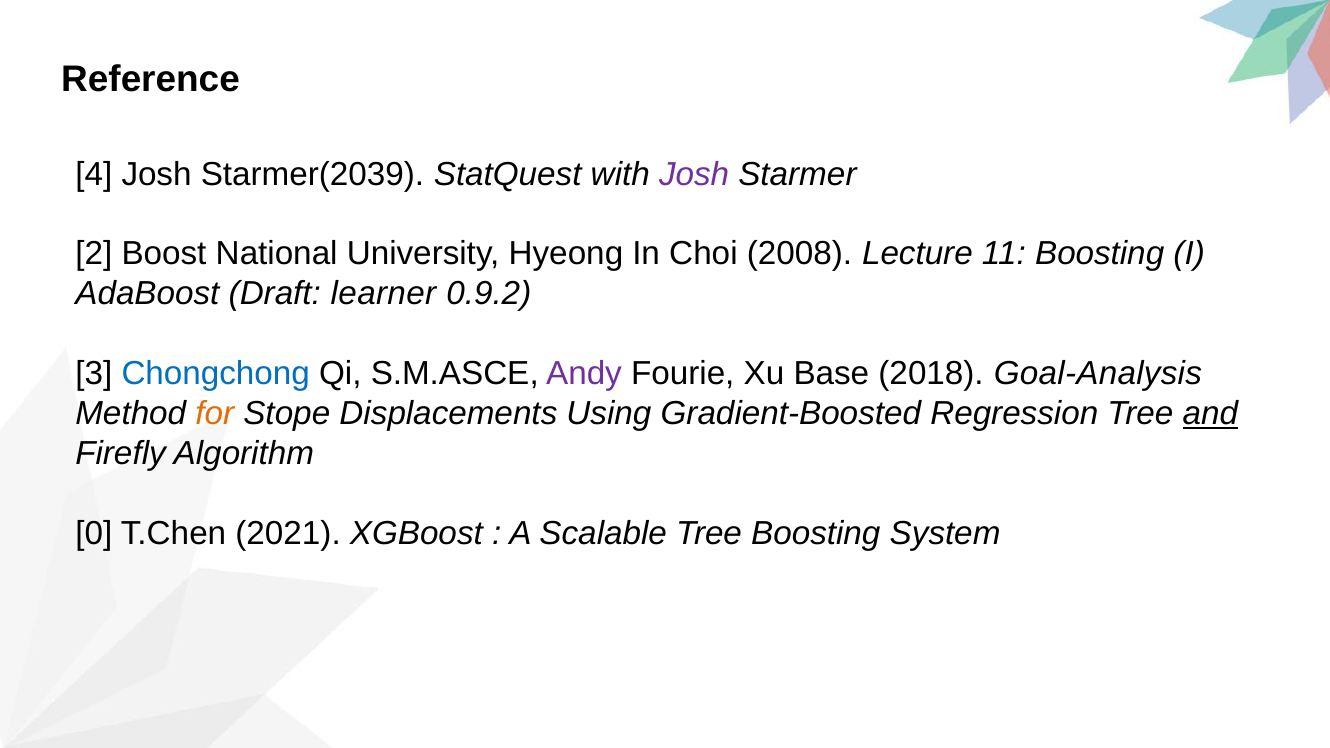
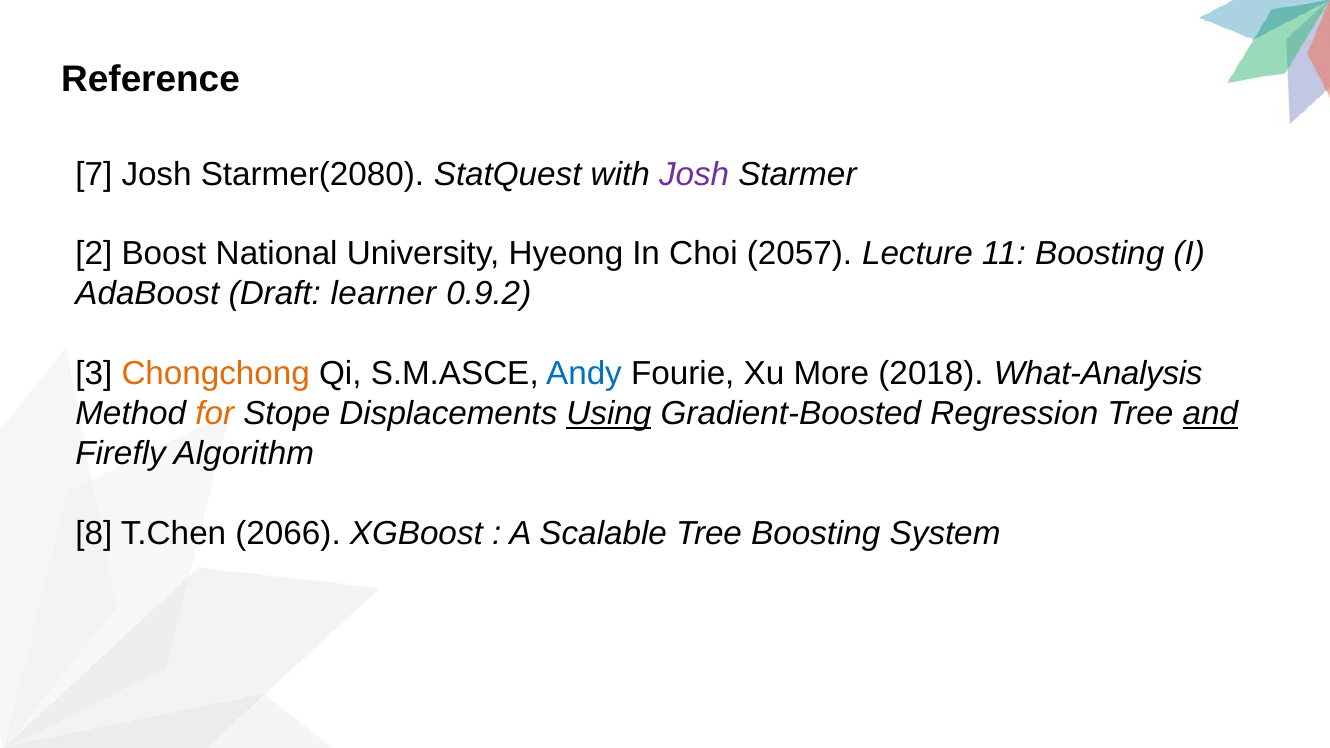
4: 4 -> 7
Starmer(2039: Starmer(2039 -> Starmer(2080
2008: 2008 -> 2057
Chongchong colour: blue -> orange
Andy colour: purple -> blue
Base: Base -> More
Goal-Analysis: Goal-Analysis -> What-Analysis
Using underline: none -> present
0: 0 -> 8
2021: 2021 -> 2066
